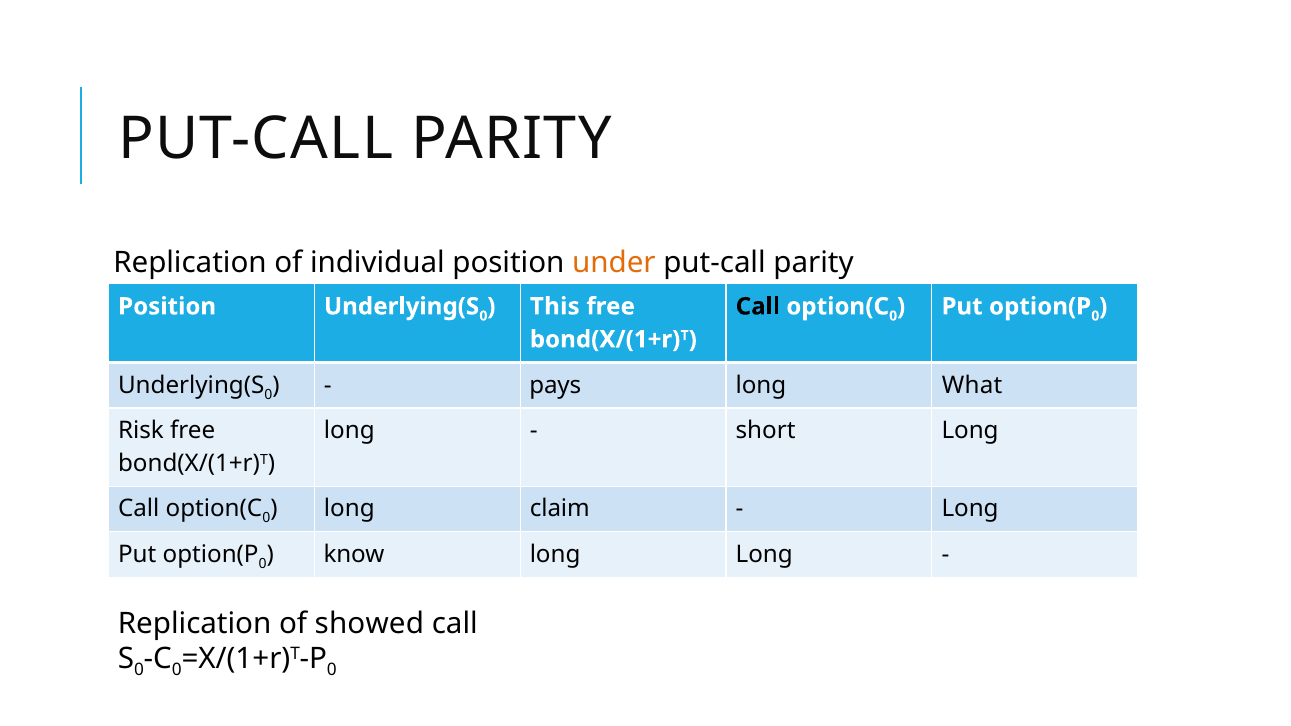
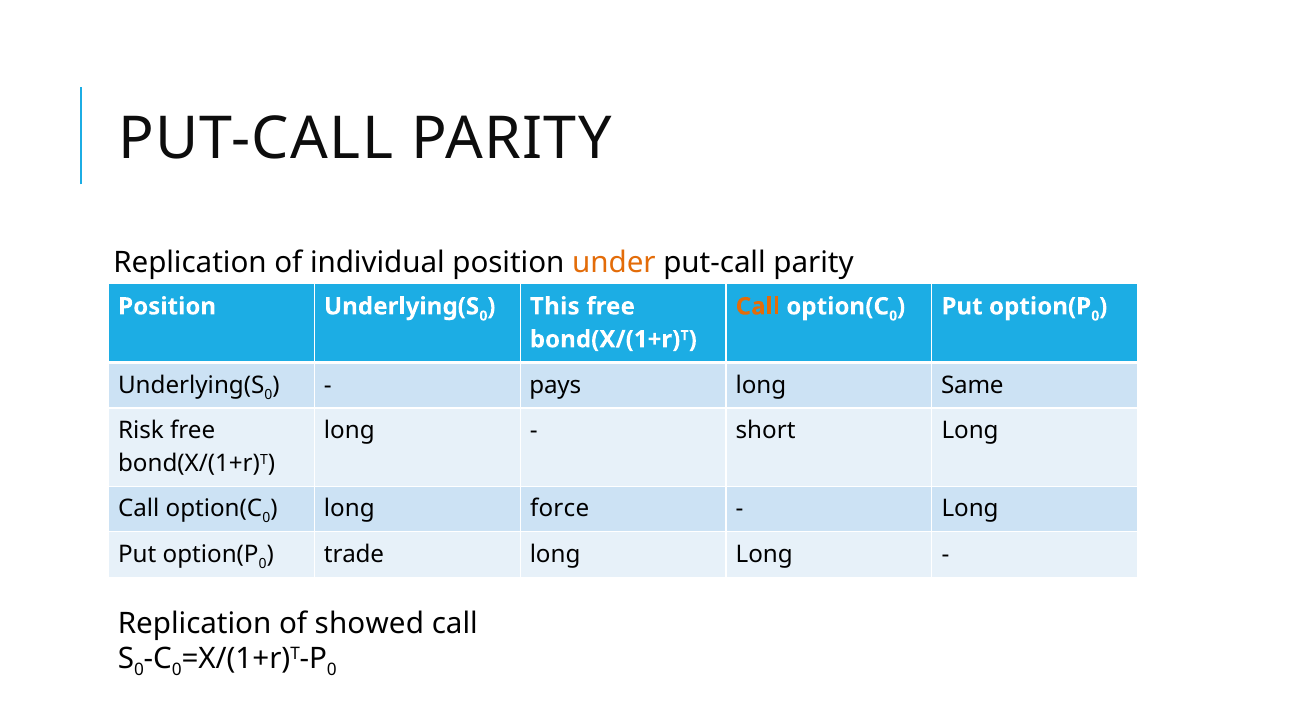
Call at (758, 307) colour: black -> orange
What: What -> Same
claim: claim -> force
know: know -> trade
